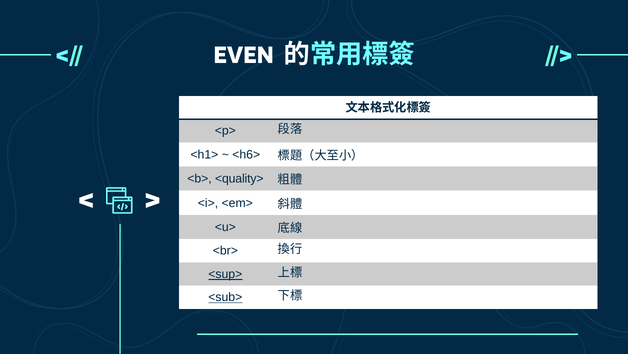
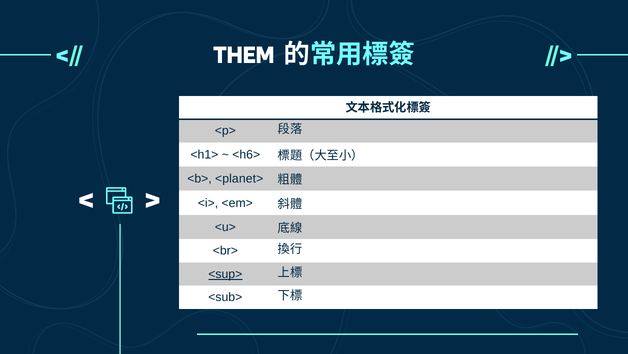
EVEN: EVEN -> THEM
<quality>: <quality> -> <planet>
<sub> underline: present -> none
